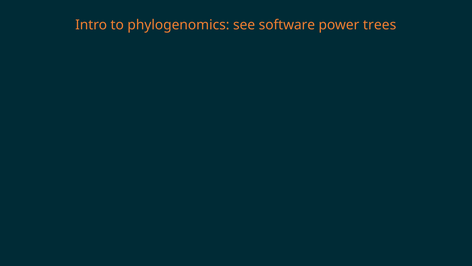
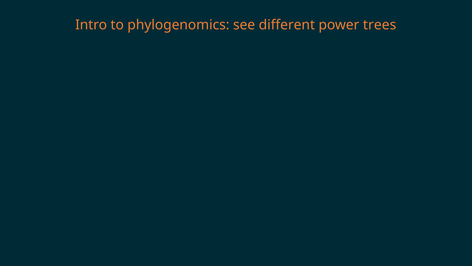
software: software -> different
